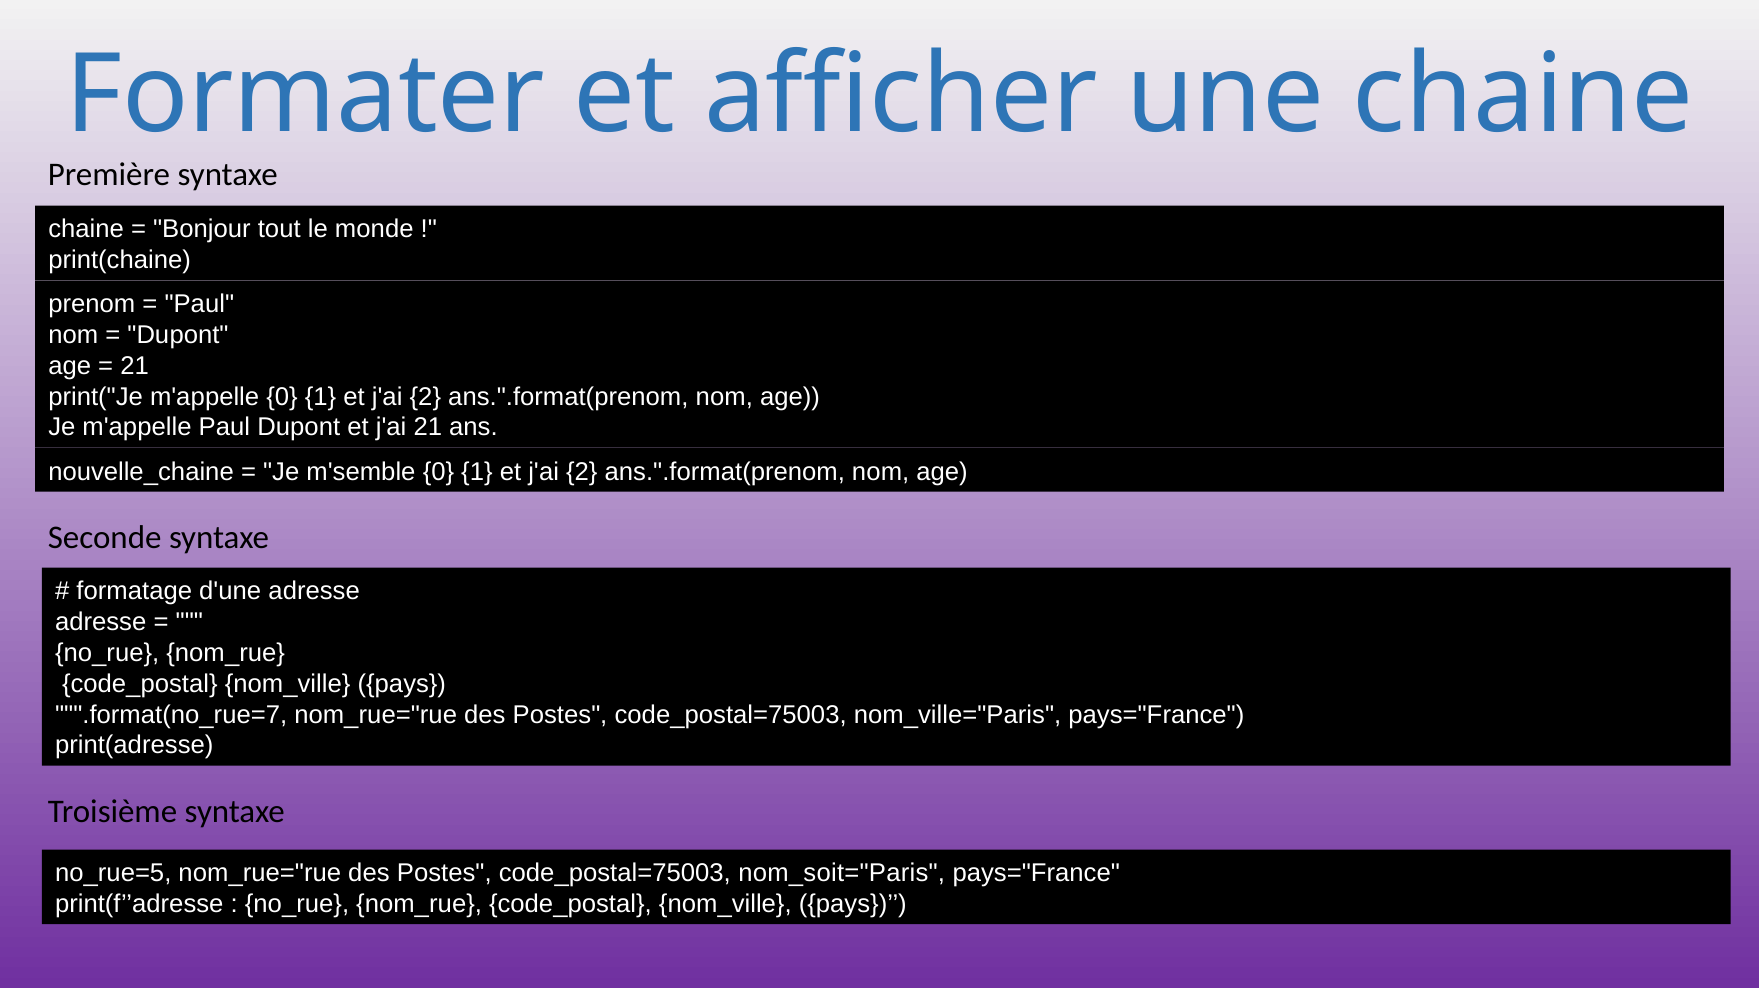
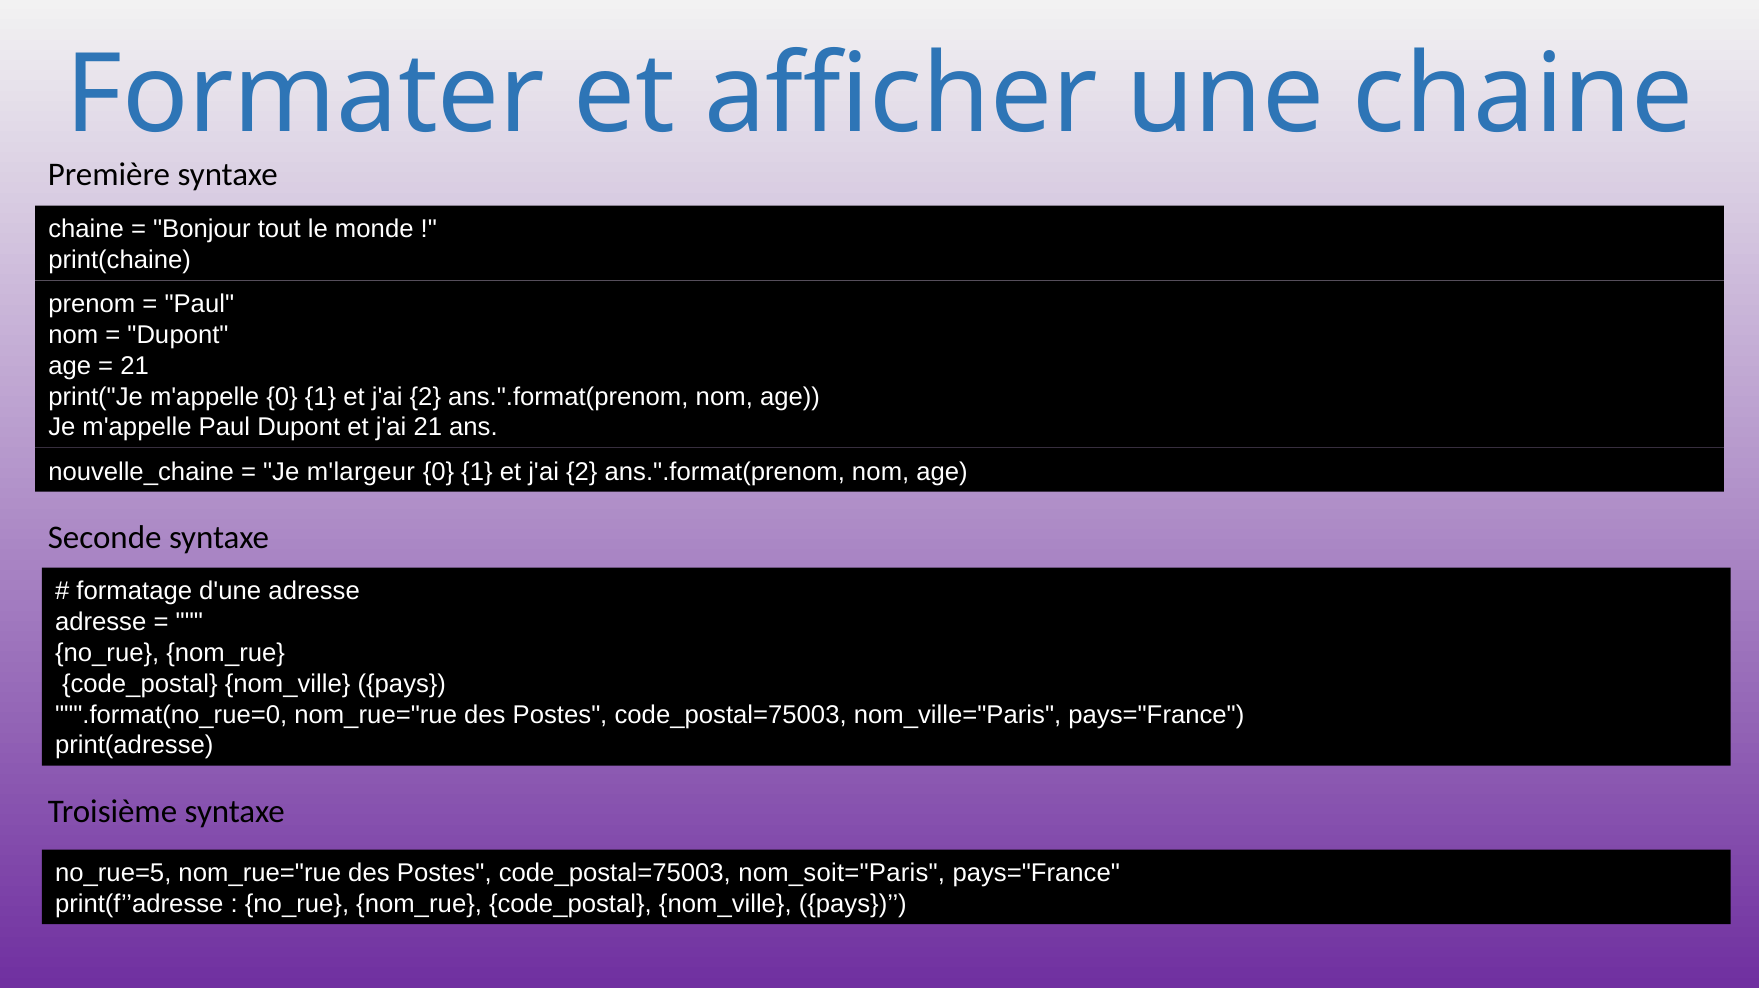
m'semble: m'semble -> m'largeur
.format(no_rue=7: .format(no_rue=7 -> .format(no_rue=0
